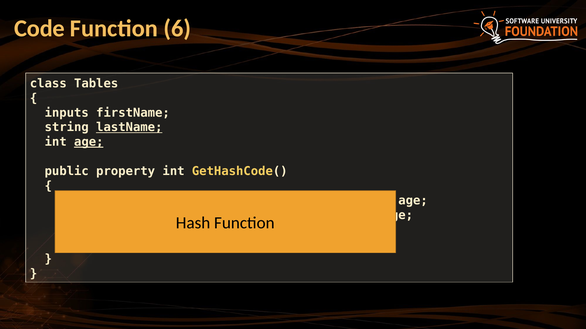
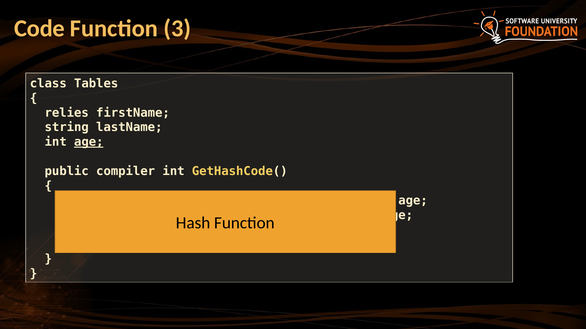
6: 6 -> 3
inputs: inputs -> relies
lastName underline: present -> none
property: property -> compiler
